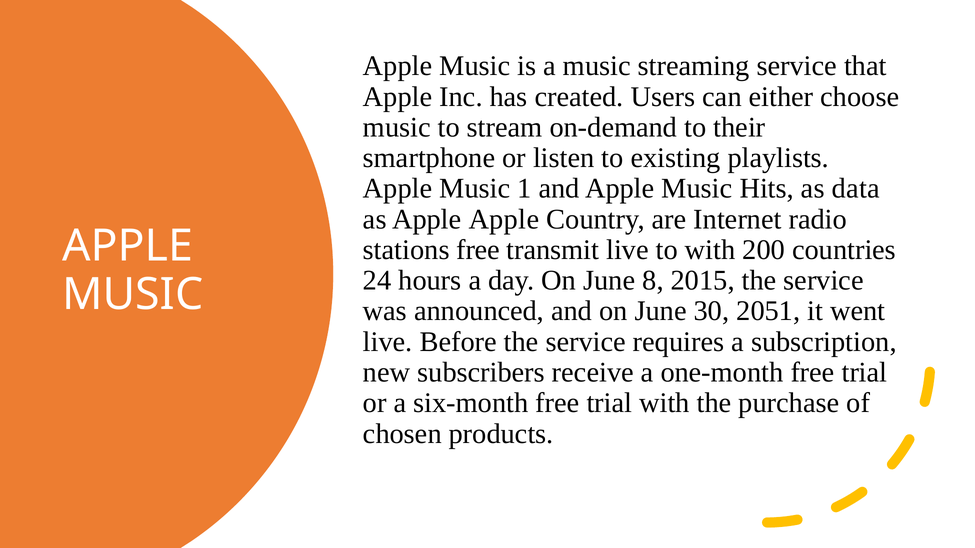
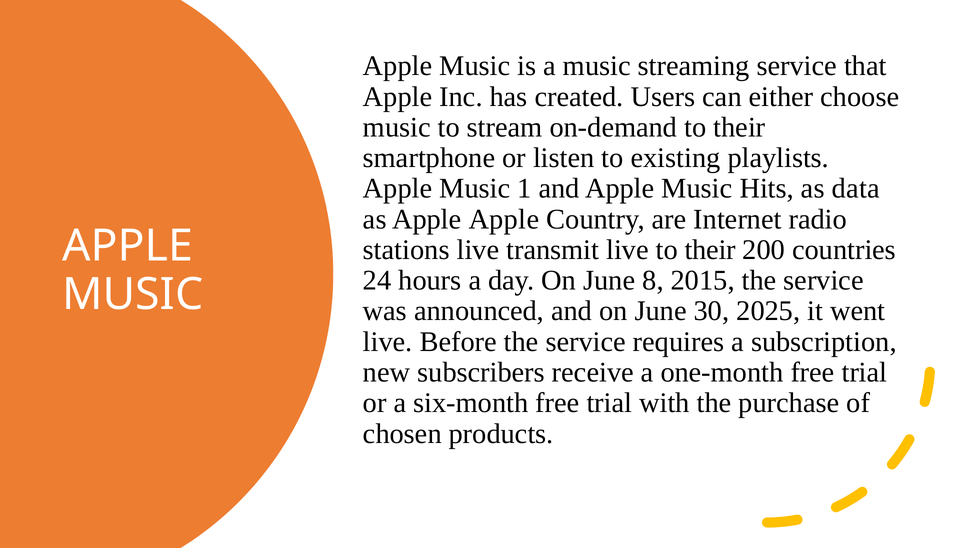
stations free: free -> live
live to with: with -> their
2051: 2051 -> 2025
